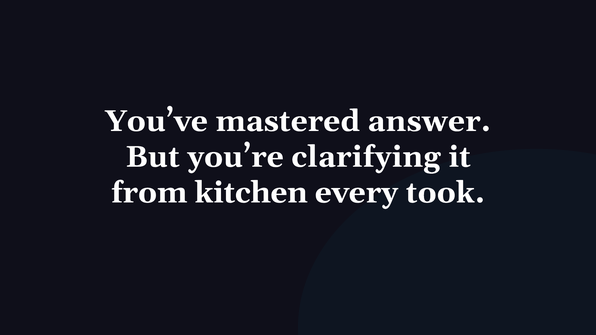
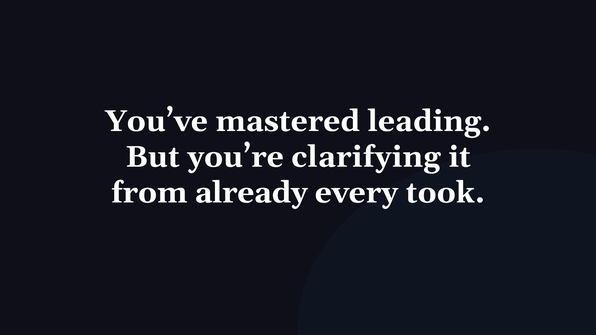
answer: answer -> leading
kitchen: kitchen -> already
